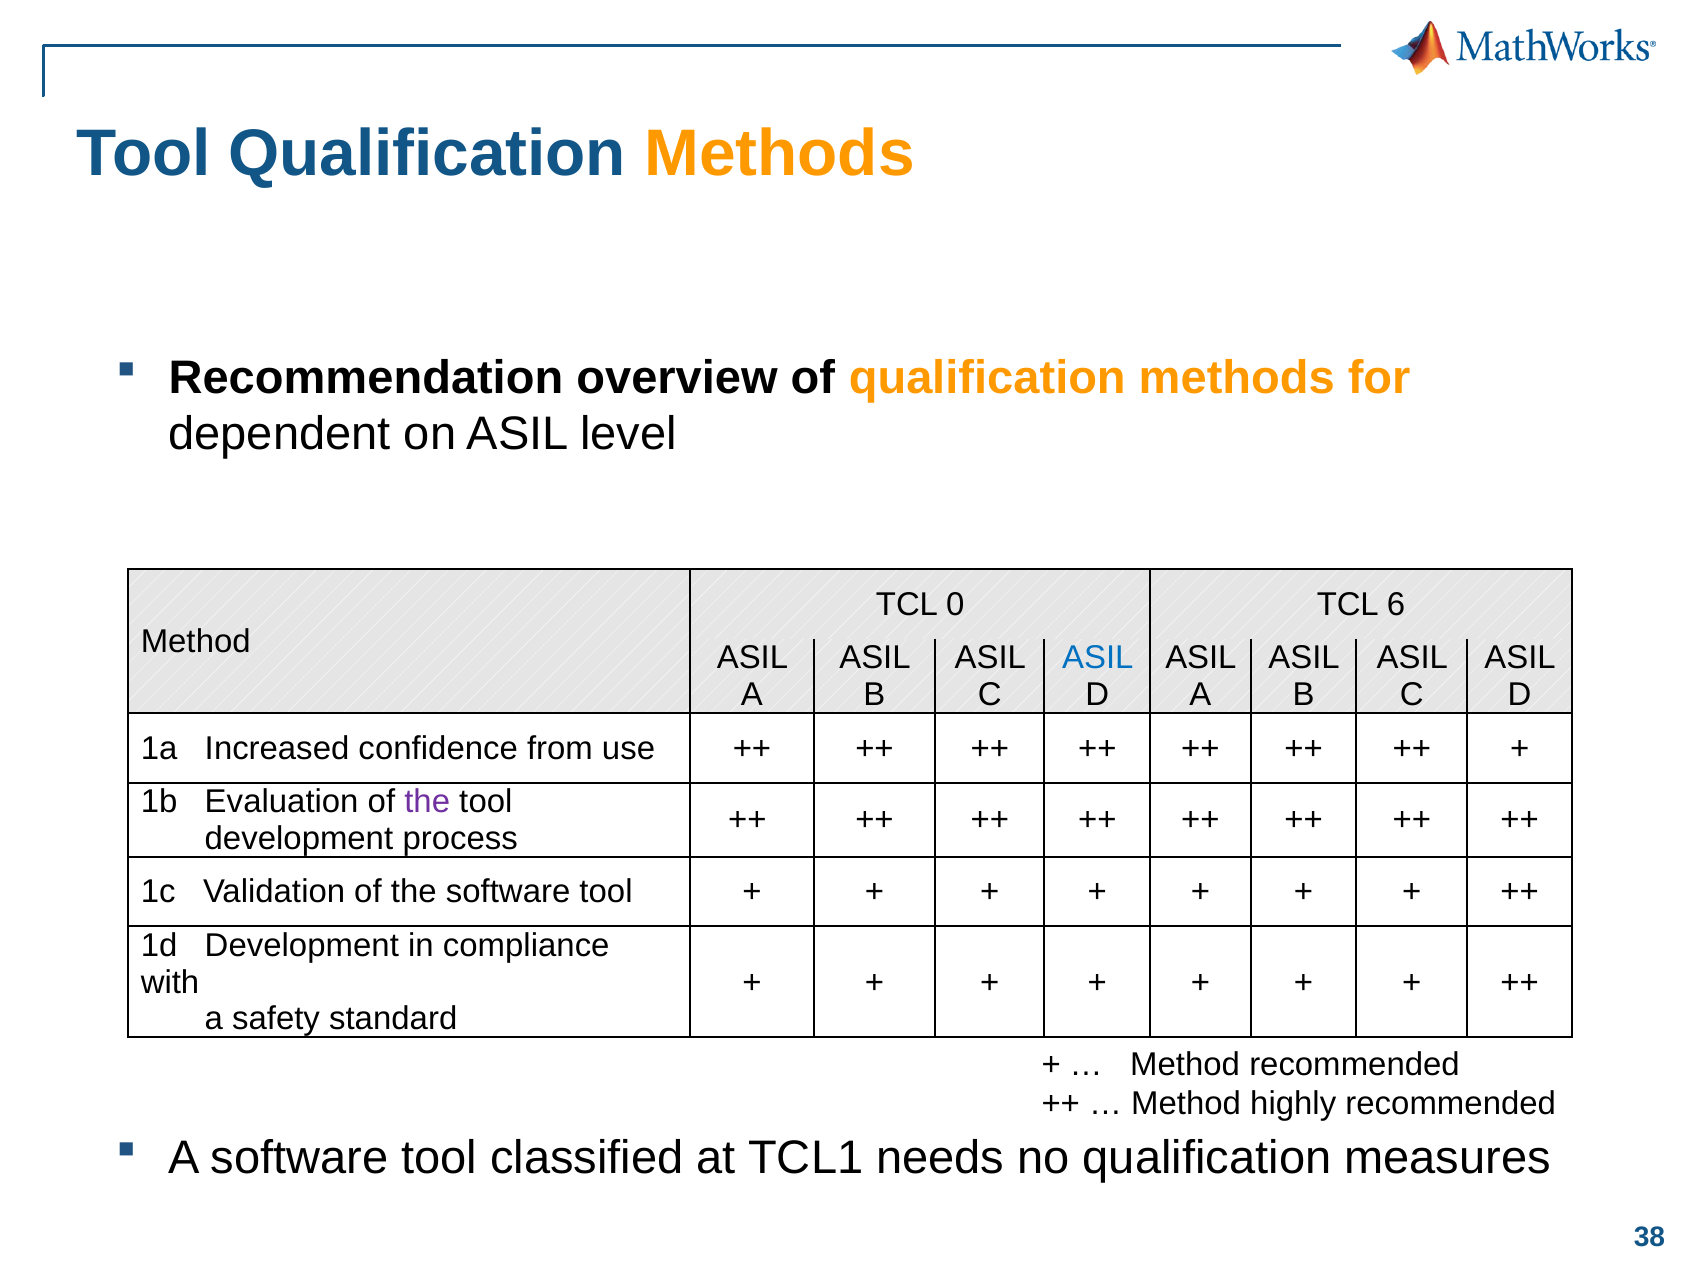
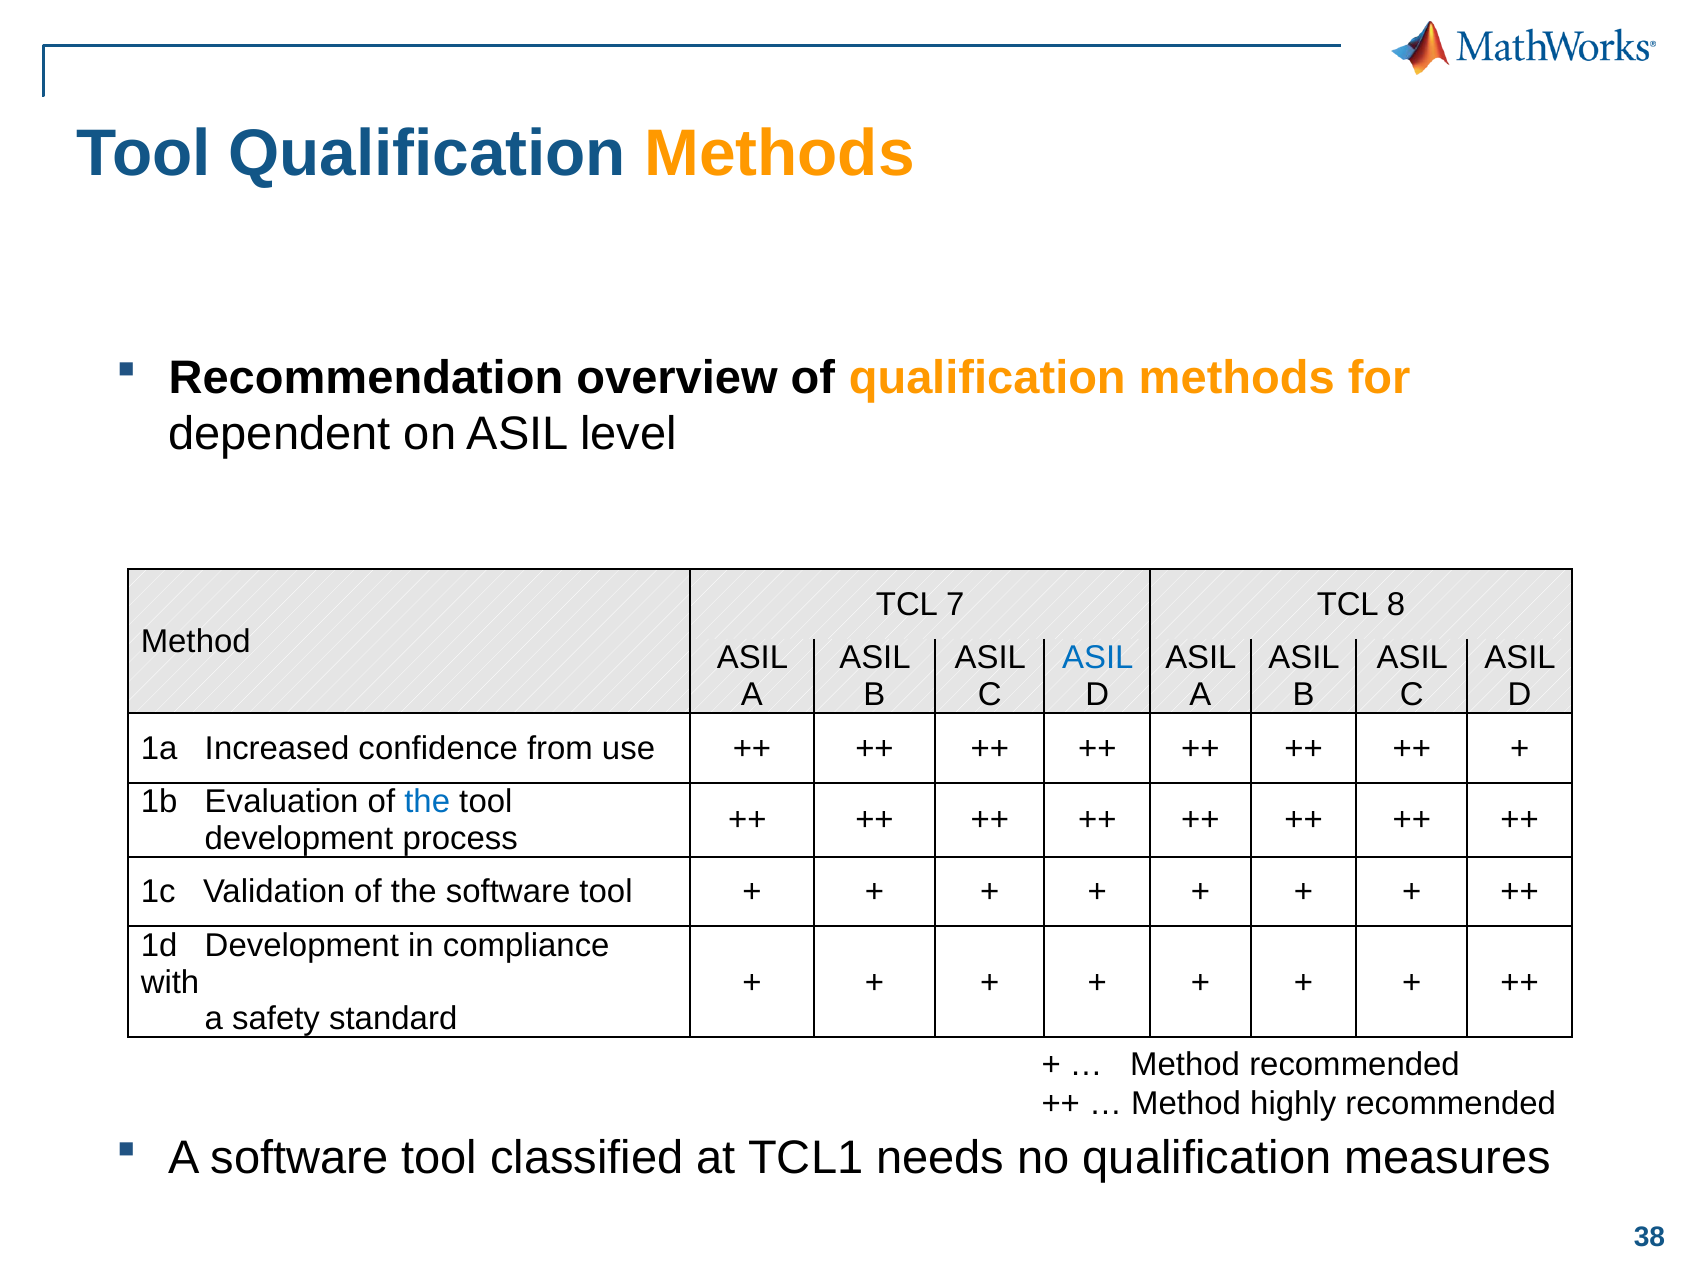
0: 0 -> 7
6: 6 -> 8
the at (427, 802) colour: purple -> blue
